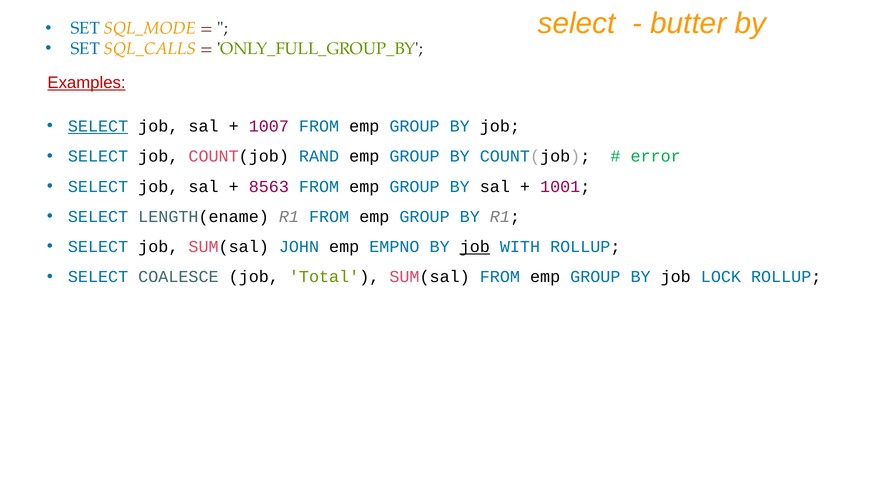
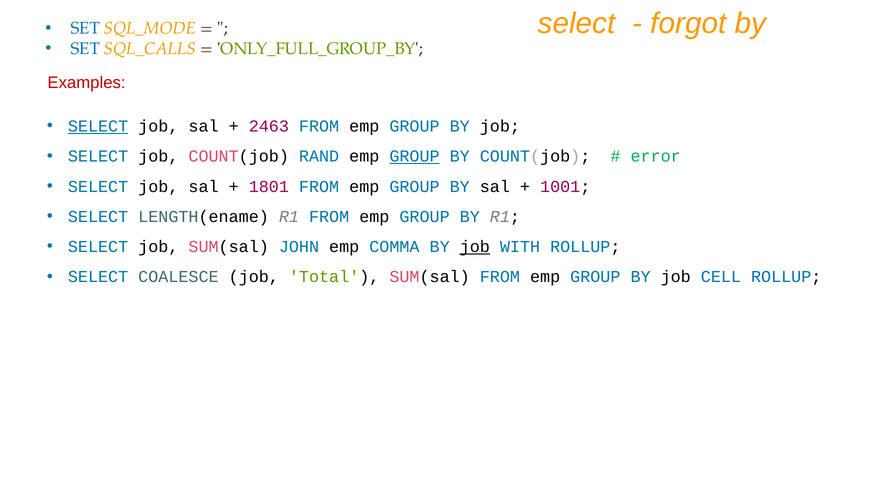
butter: butter -> forgot
Examples underline: present -> none
1007: 1007 -> 2463
GROUP at (415, 157) underline: none -> present
8563: 8563 -> 1801
EMPNO: EMPNO -> COMMA
LOCK: LOCK -> CELL
